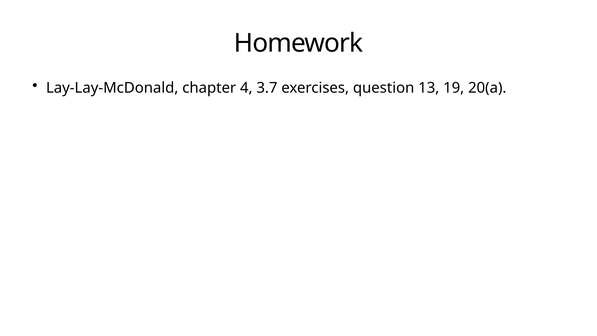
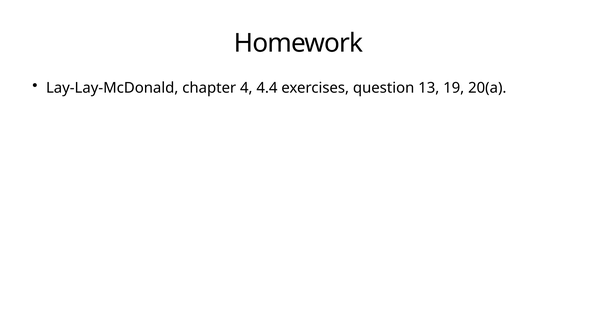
3.7: 3.7 -> 4.4
